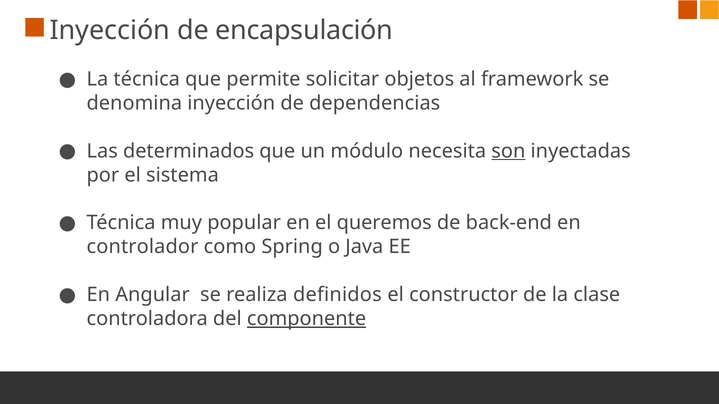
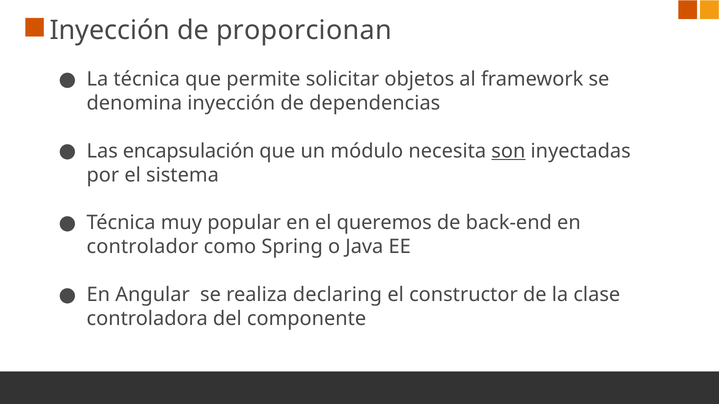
encapsulación: encapsulación -> proporcionan
determinados: determinados -> encapsulación
definidos: definidos -> declaring
componente underline: present -> none
